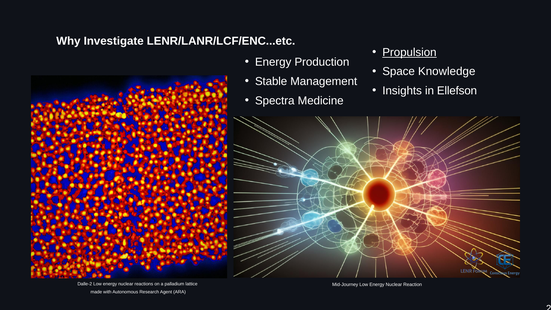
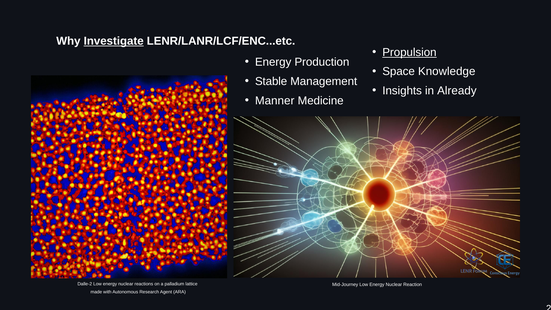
Investigate underline: none -> present
Ellefson: Ellefson -> Already
Spectra: Spectra -> Manner
